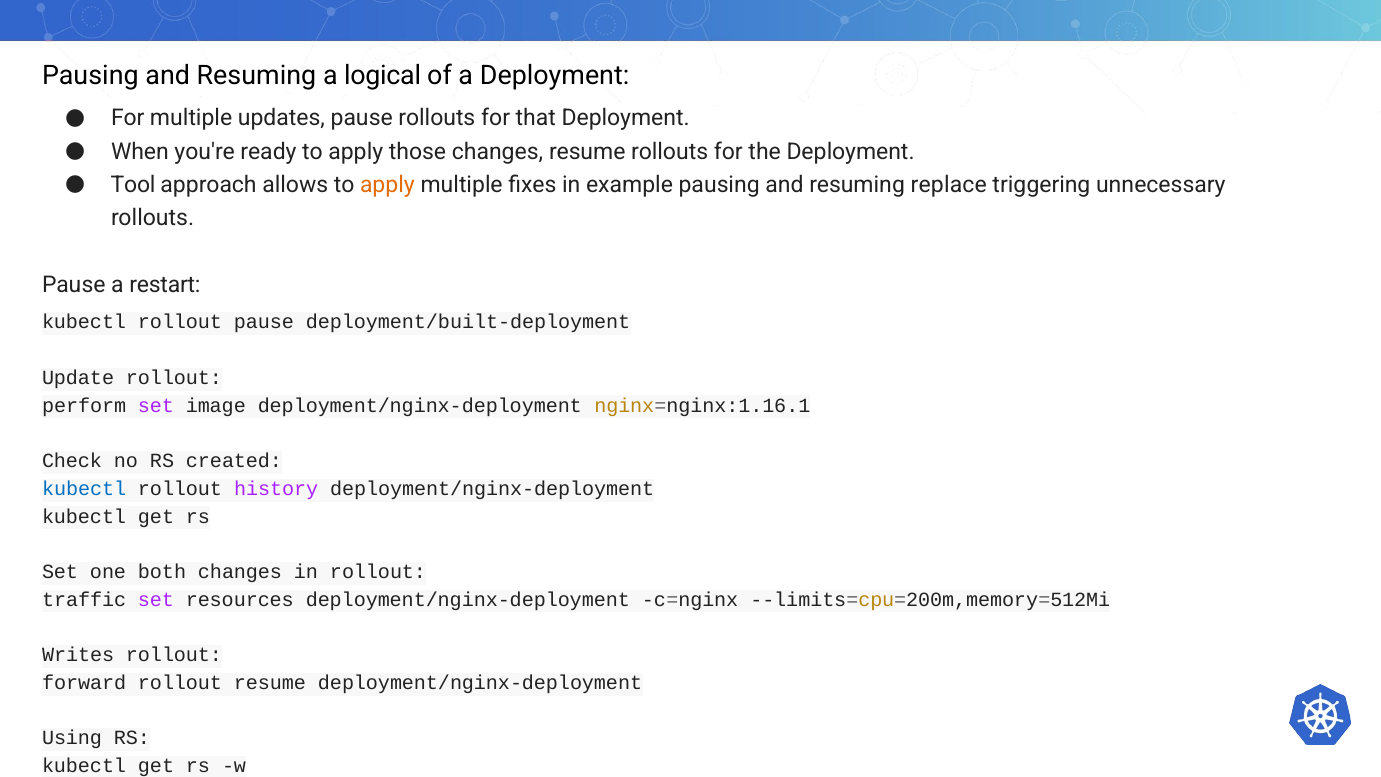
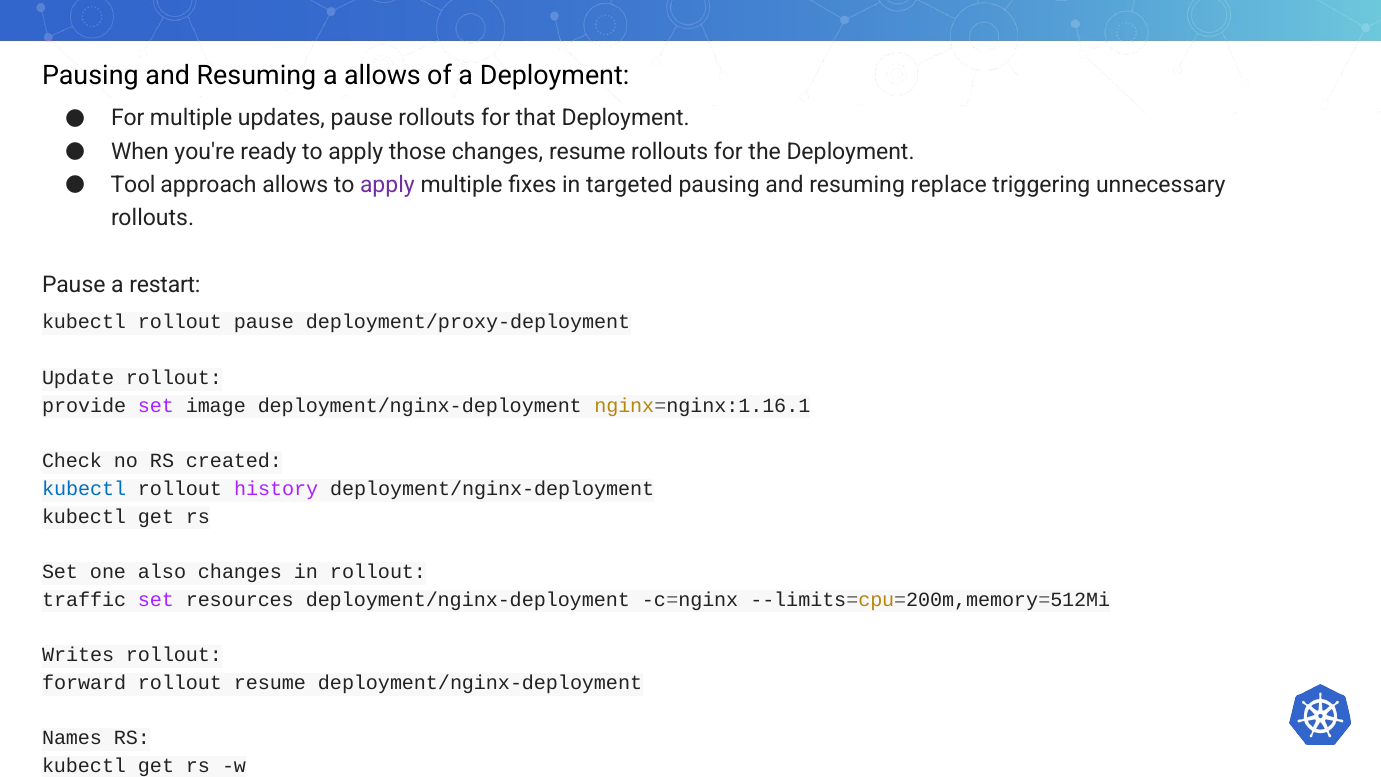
a logical: logical -> allows
apply at (387, 185) colour: orange -> purple
example: example -> targeted
deployment/built-deployment: deployment/built-deployment -> deployment/proxy-deployment
perform: perform -> provide
both: both -> also
Using: Using -> Names
